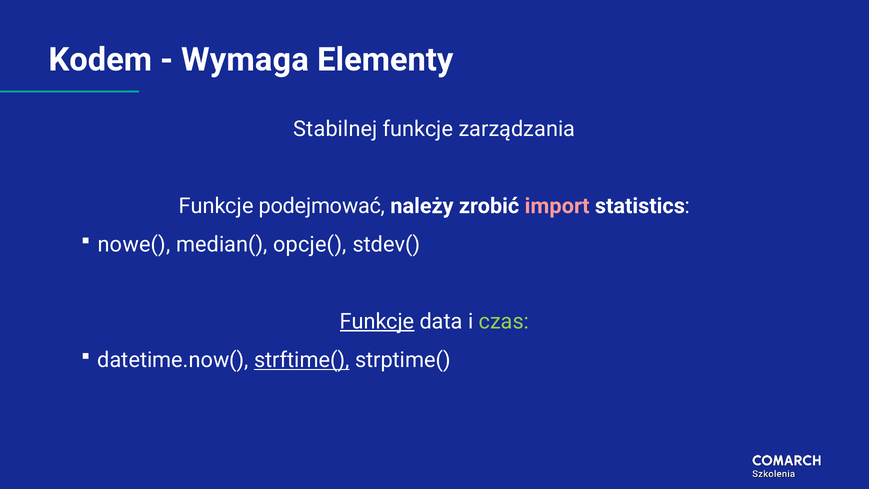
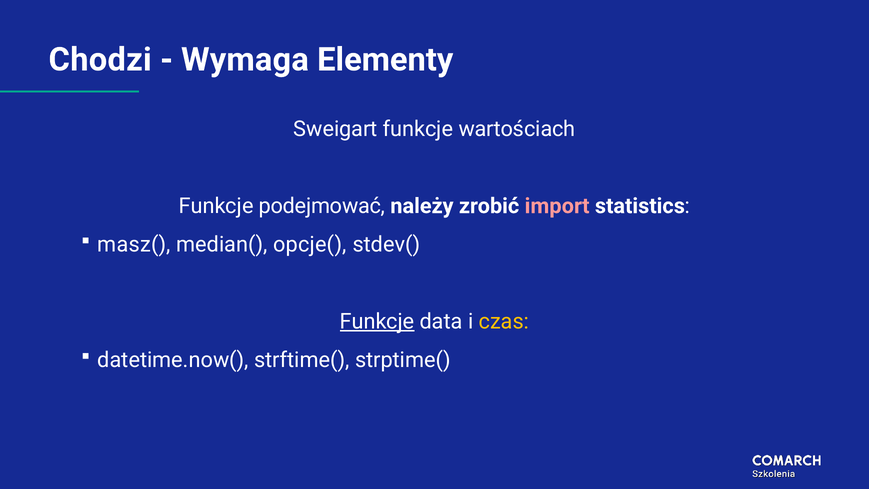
Kodem: Kodem -> Chodzi
Stabilnej: Stabilnej -> Sweigart
zarządzania: zarządzania -> wartościach
nowe(: nowe( -> masz(
czas colour: light green -> yellow
strftime( underline: present -> none
